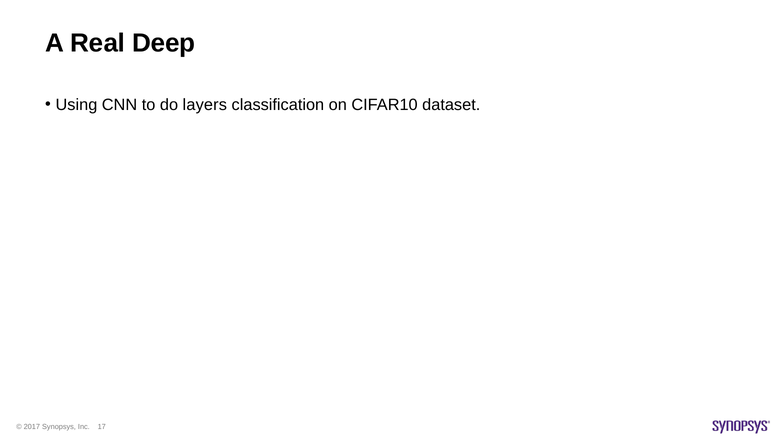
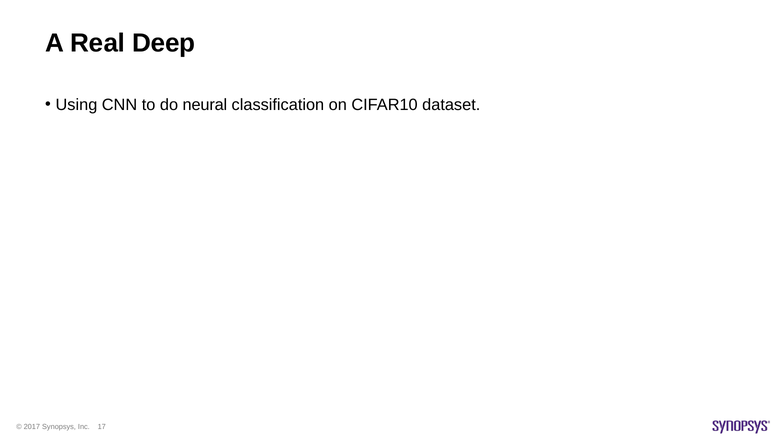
layers: layers -> neural
